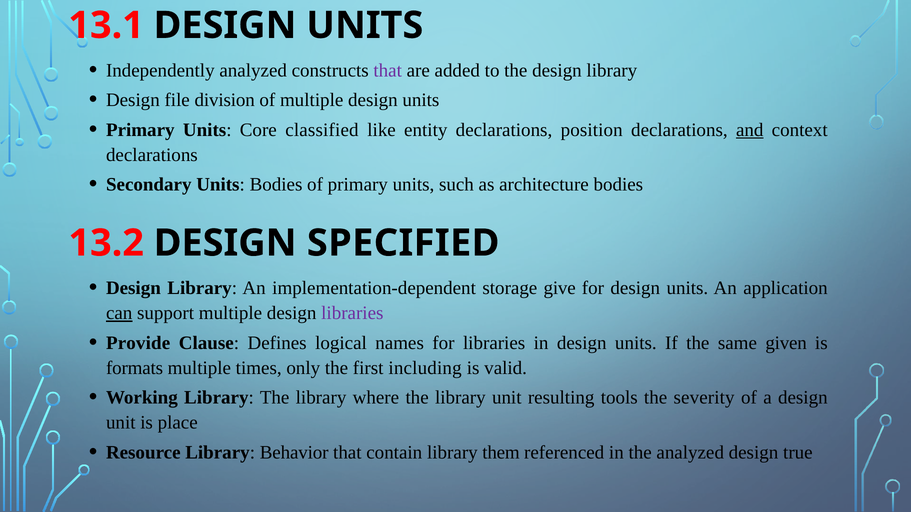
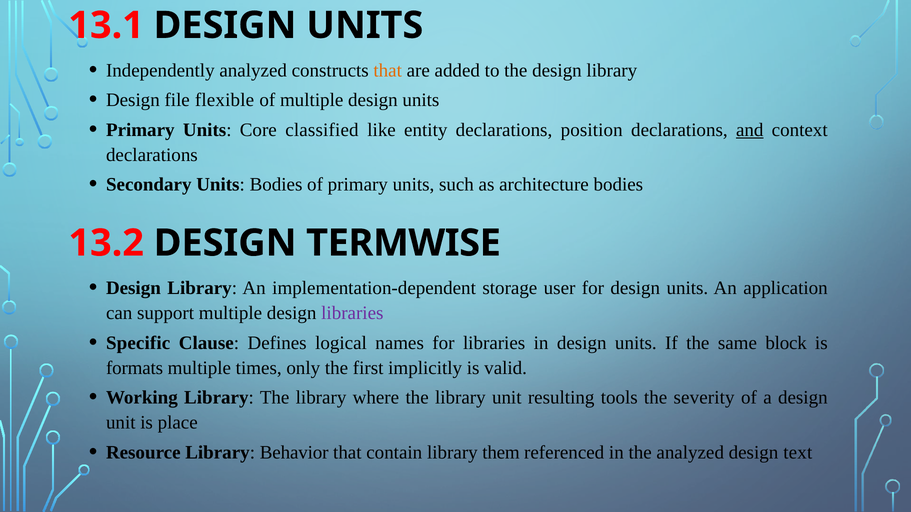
that at (388, 70) colour: purple -> orange
division: division -> flexible
SPECIFIED: SPECIFIED -> TERMWISE
give: give -> user
can underline: present -> none
Provide: Provide -> Specific
given: given -> block
including: including -> implicitly
true: true -> text
